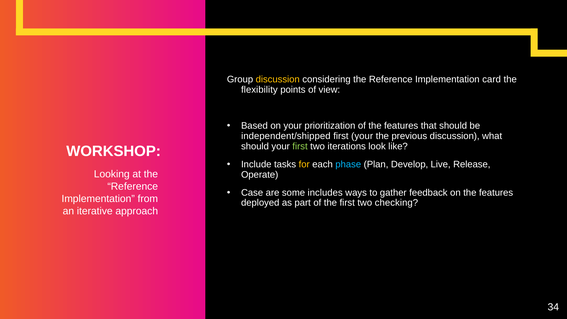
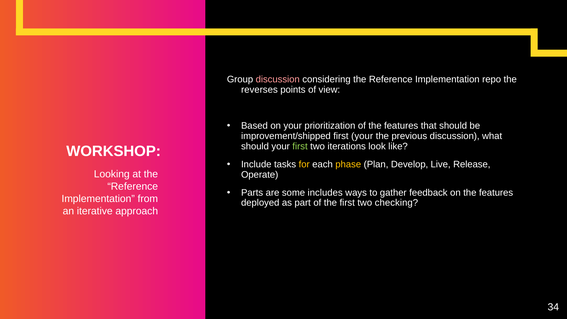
discussion at (278, 79) colour: yellow -> pink
card: card -> repo
flexibility: flexibility -> reverses
independent/shipped: independent/shipped -> improvement/shipped
phase colour: light blue -> yellow
Case: Case -> Parts
